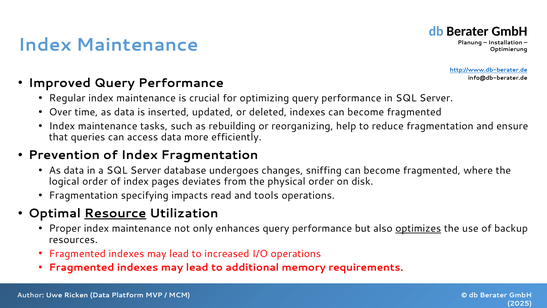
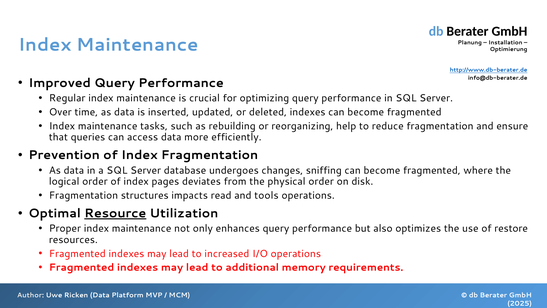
specifying: specifying -> structures
optimizes underline: present -> none
backup: backup -> restore
